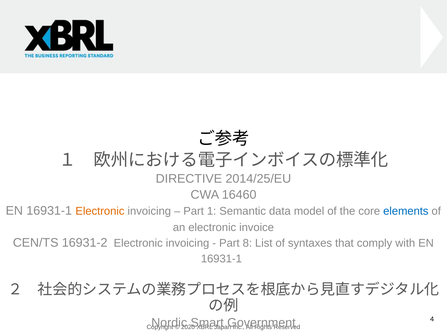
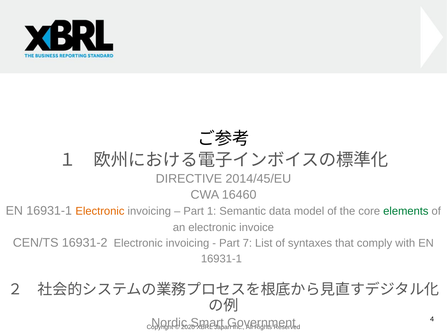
2014/25/EU: 2014/25/EU -> 2014/45/EU
elements colour: blue -> green
8: 8 -> 7
